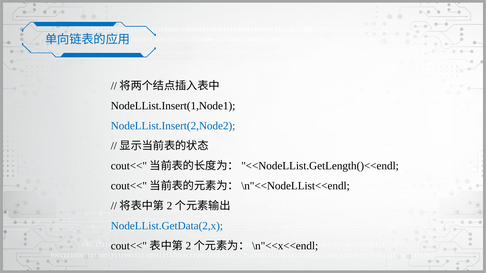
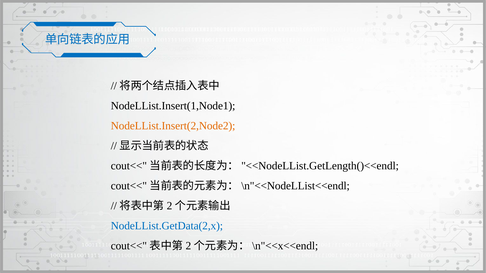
NodeLList.Insert(2,Node2 colour: blue -> orange
